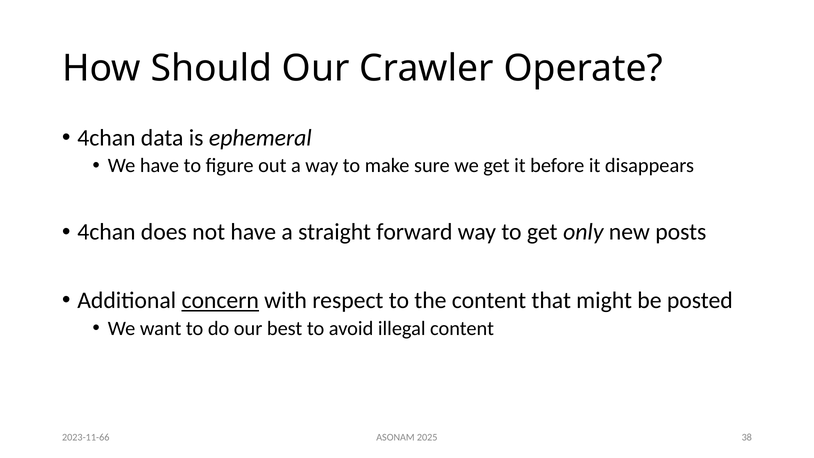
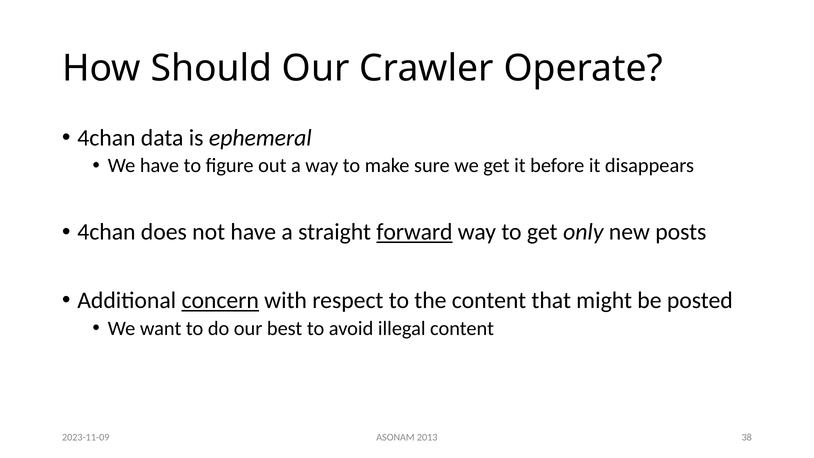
forward underline: none -> present
2025: 2025 -> 2013
2023-11-66: 2023-11-66 -> 2023-11-09
